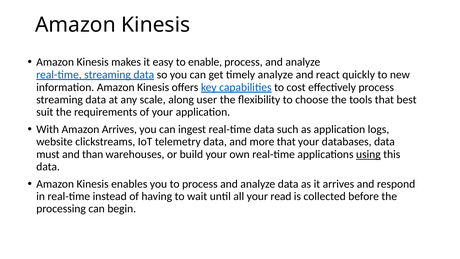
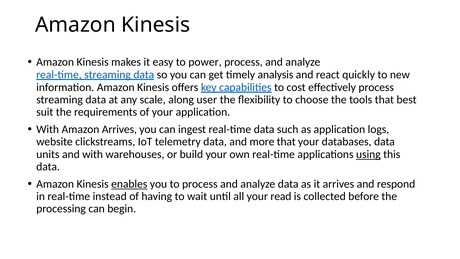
enable: enable -> power
timely analyze: analyze -> analysis
must: must -> units
and than: than -> with
enables underline: none -> present
